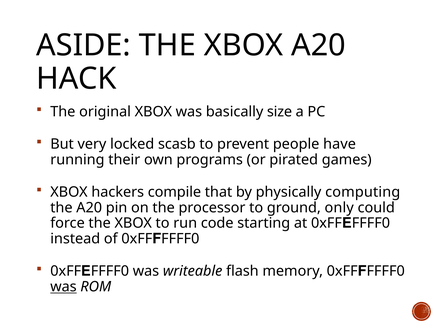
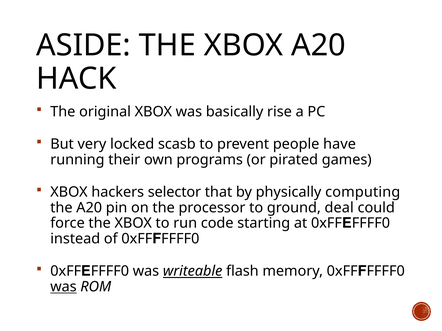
size: size -> rise
compile: compile -> selector
only: only -> deal
writeable underline: none -> present
